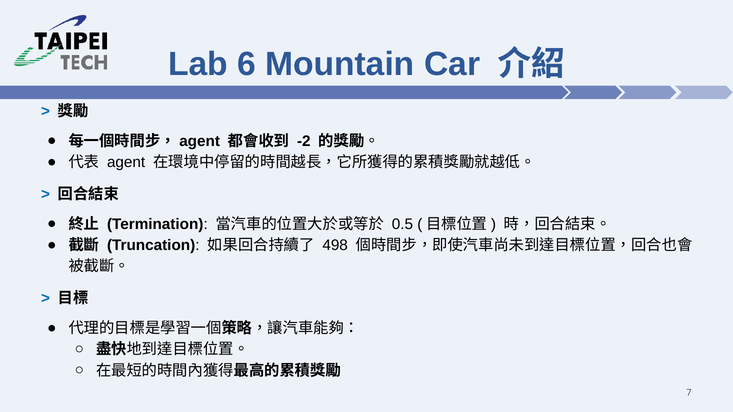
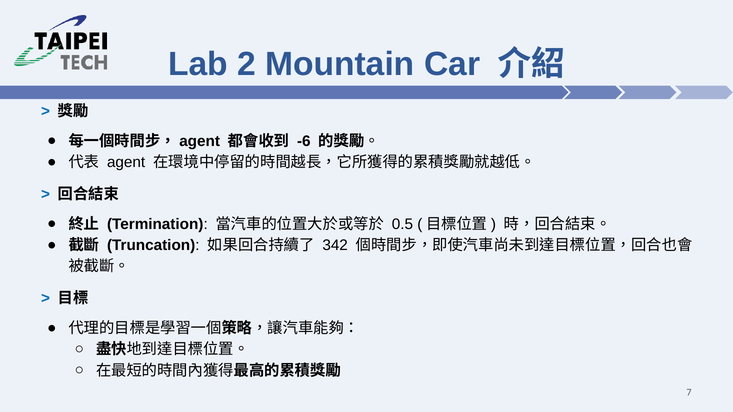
6: 6 -> 2
-2: -2 -> -6
498: 498 -> 342
